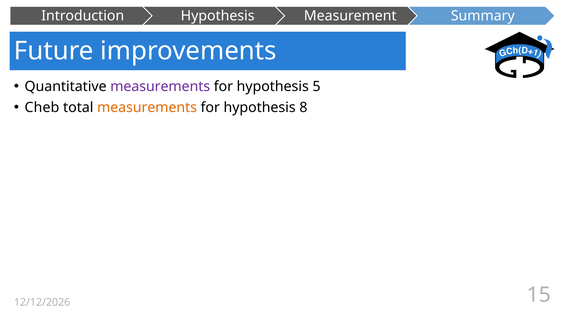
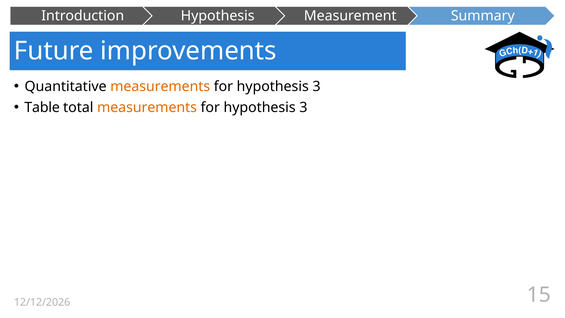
measurements at (160, 86) colour: purple -> orange
5 at (316, 86): 5 -> 3
Cheb: Cheb -> Table
8 at (303, 107): 8 -> 3
